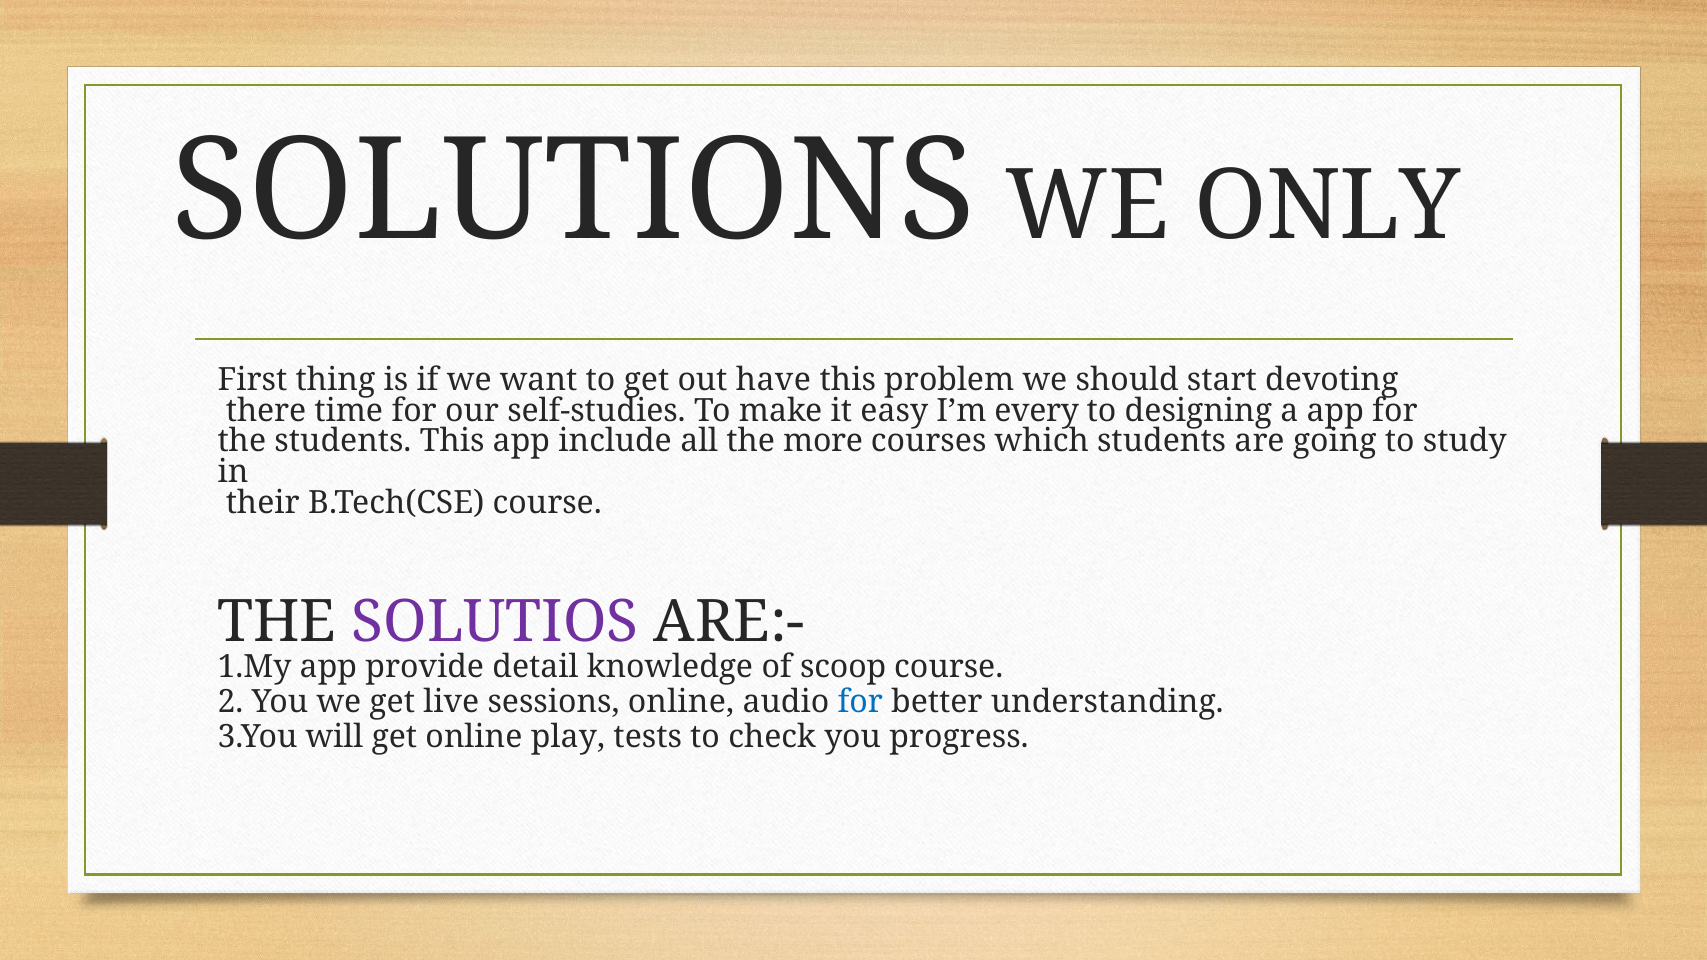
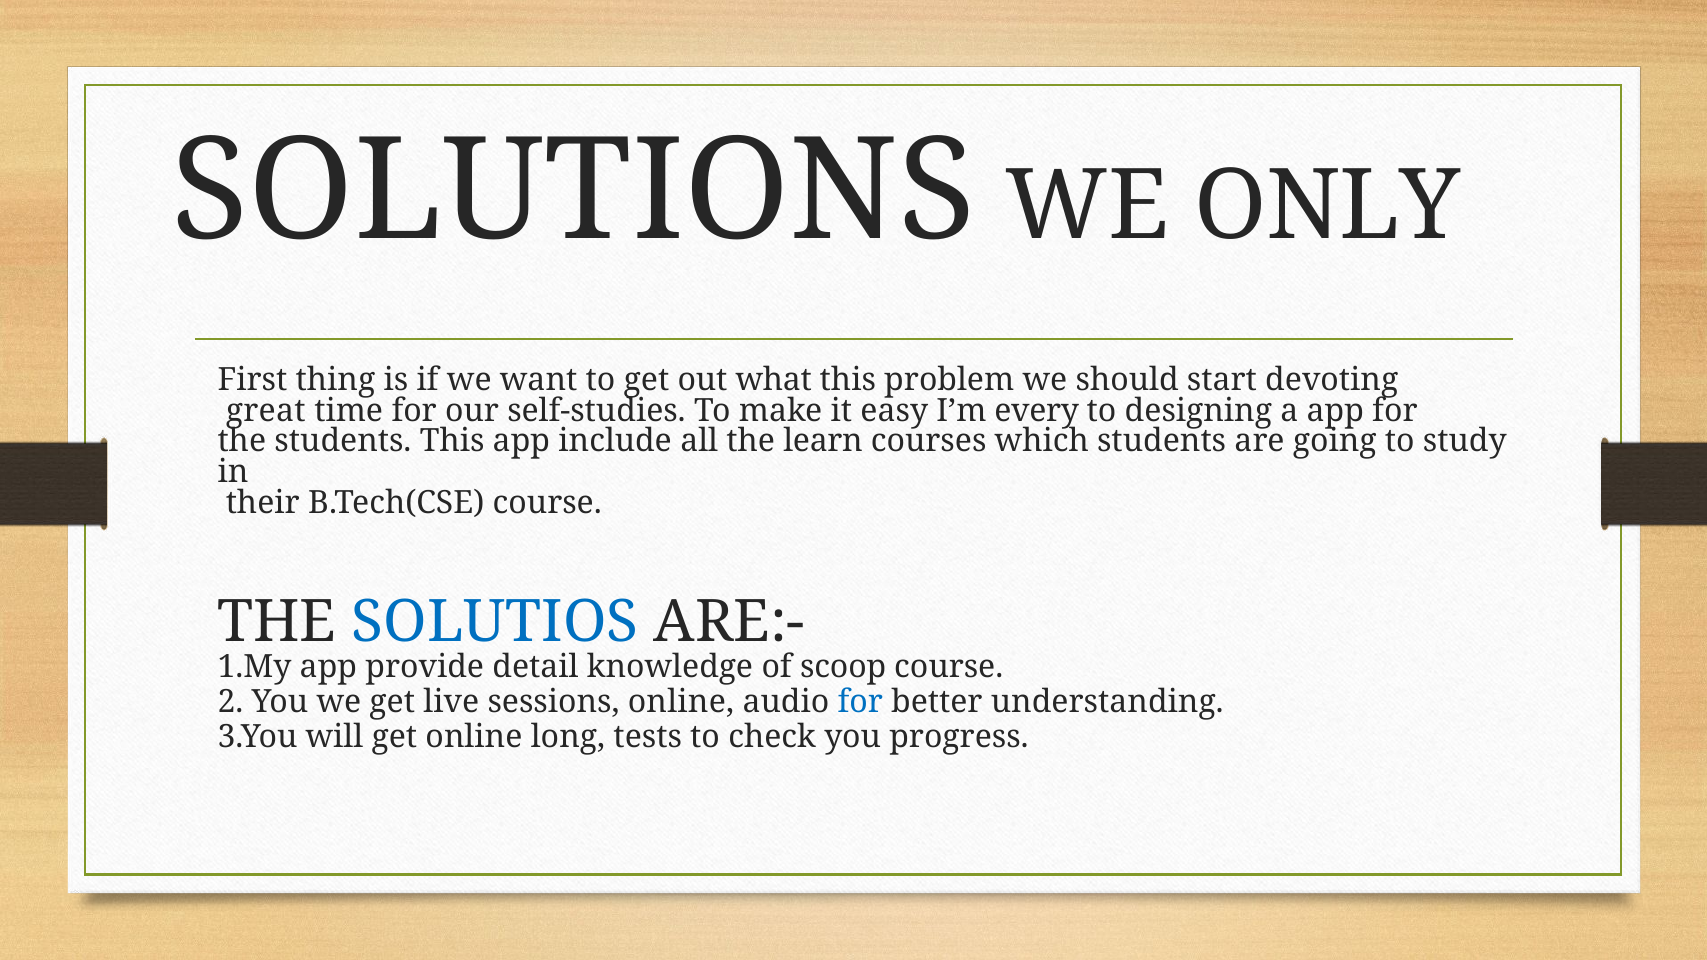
have: have -> what
there: there -> great
more: more -> learn
SOLUTIOS colour: purple -> blue
play: play -> long
